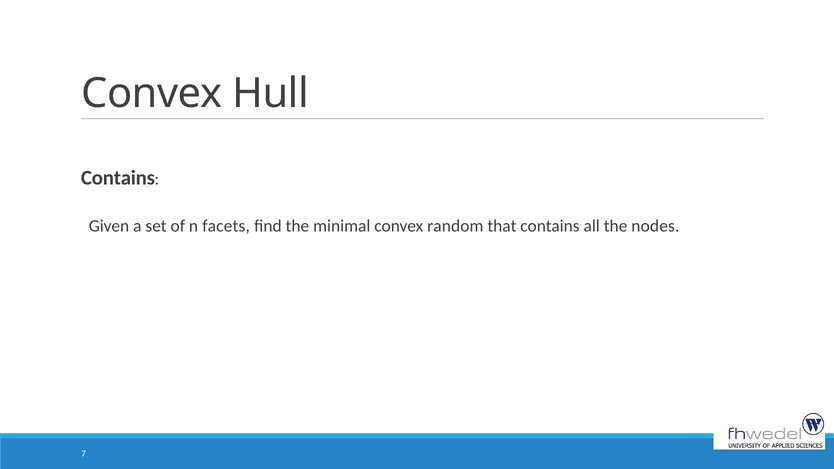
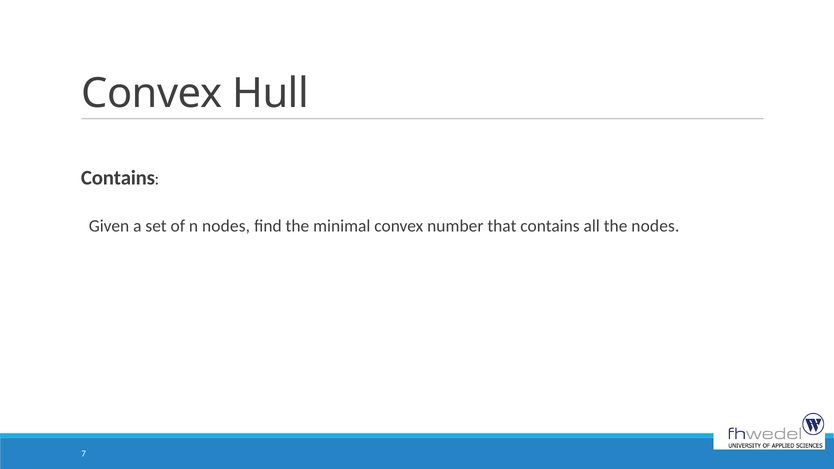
n facets: facets -> nodes
random: random -> number
